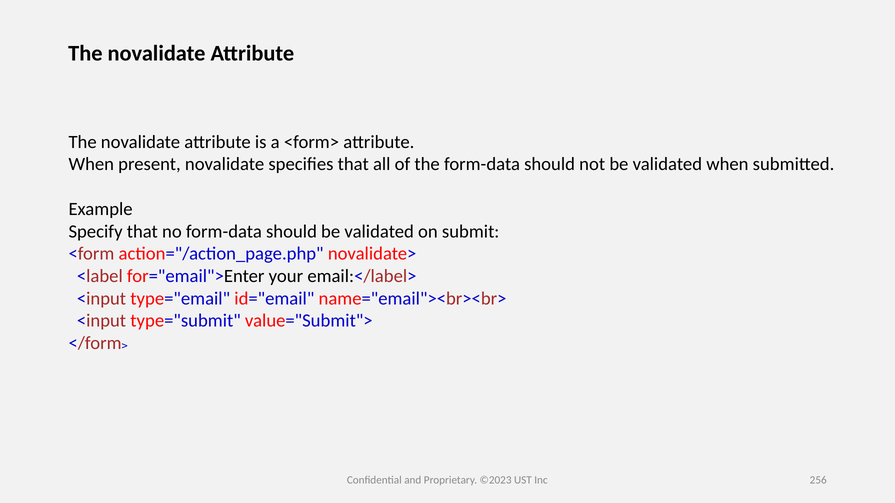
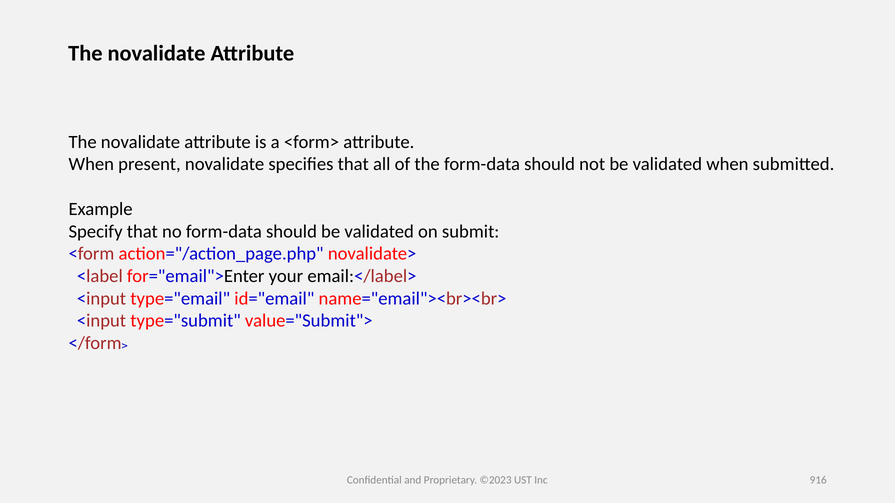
256: 256 -> 916
